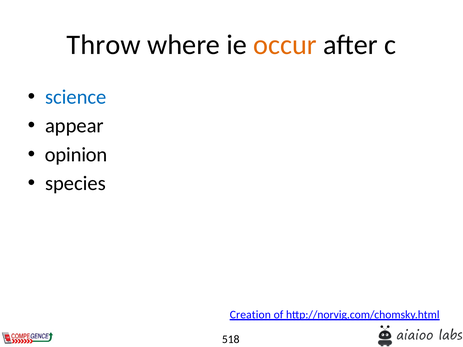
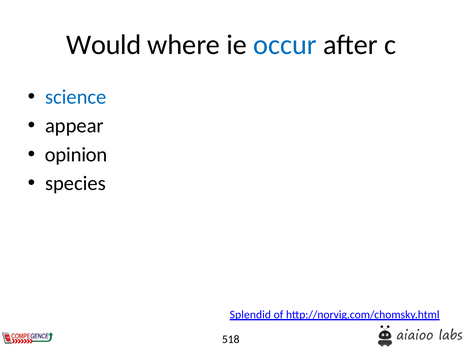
Throw: Throw -> Would
occur colour: orange -> blue
Creation: Creation -> Splendid
